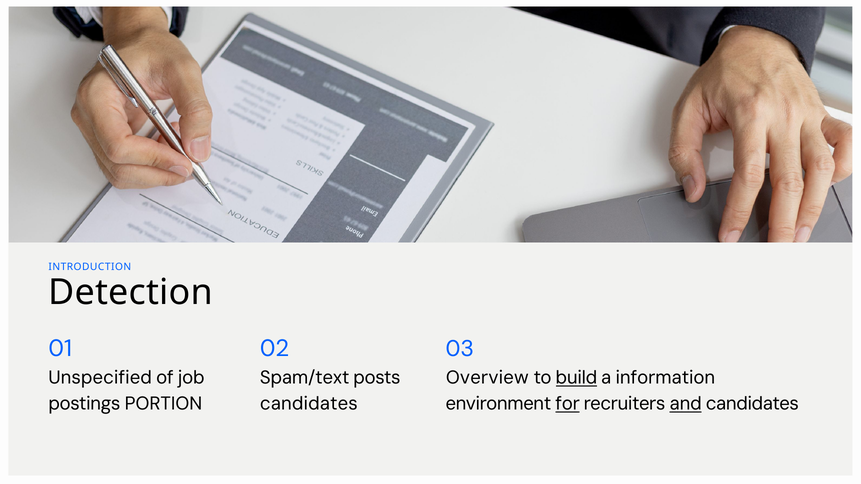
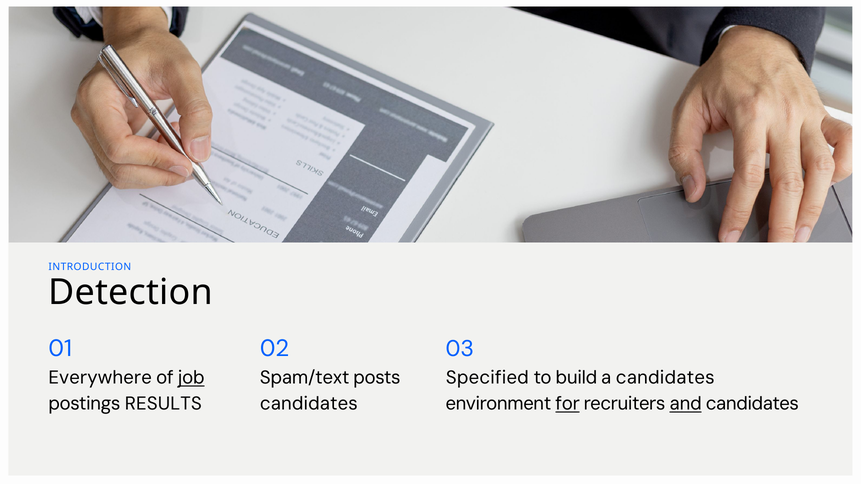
Unspecified: Unspecified -> Everywhere
job underline: none -> present
Overview: Overview -> Specified
build underline: present -> none
a information: information -> candidates
PORTION: PORTION -> RESULTS
